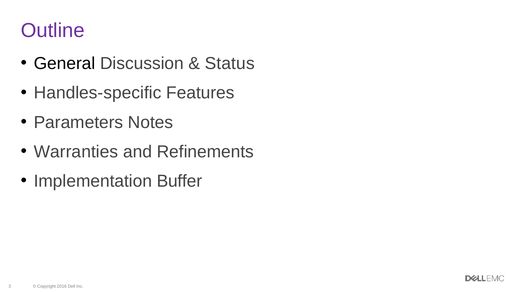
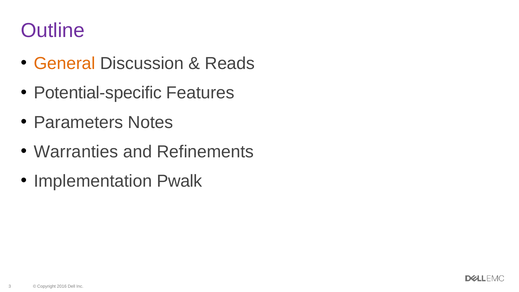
General colour: black -> orange
Status: Status -> Reads
Handles-specific: Handles-specific -> Potential-specific
Buffer: Buffer -> Pwalk
